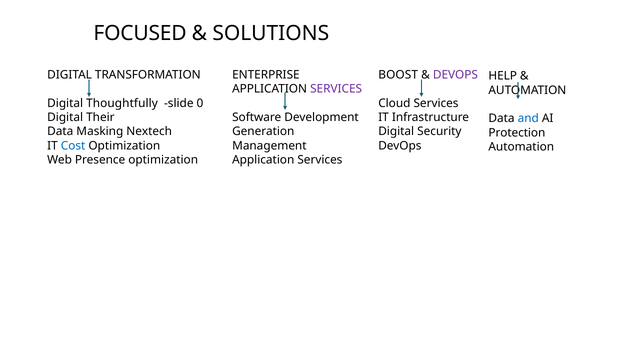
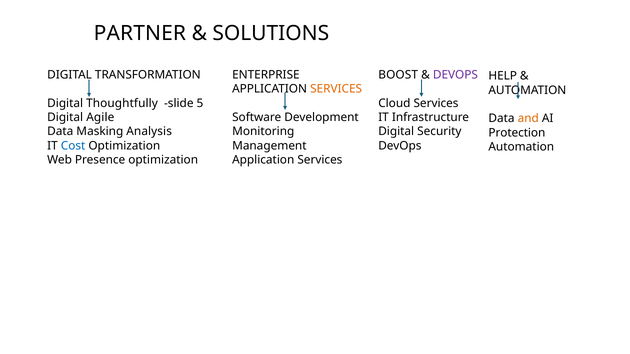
FOCUSED: FOCUSED -> PARTNER
SERVICES at (336, 89) colour: purple -> orange
0: 0 -> 5
Their: Their -> Agile
and colour: blue -> orange
Nextech: Nextech -> Analysis
Generation: Generation -> Monitoring
